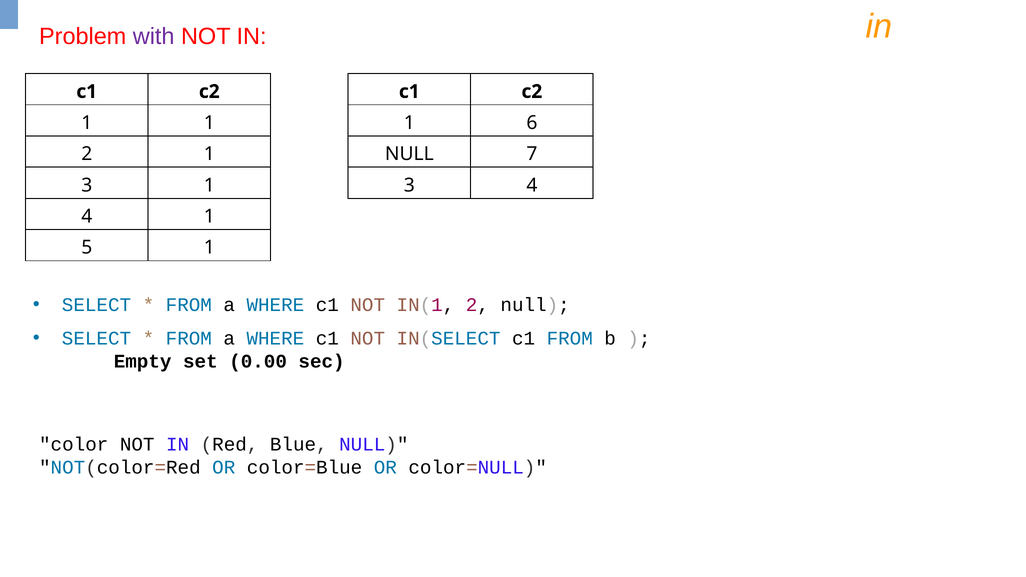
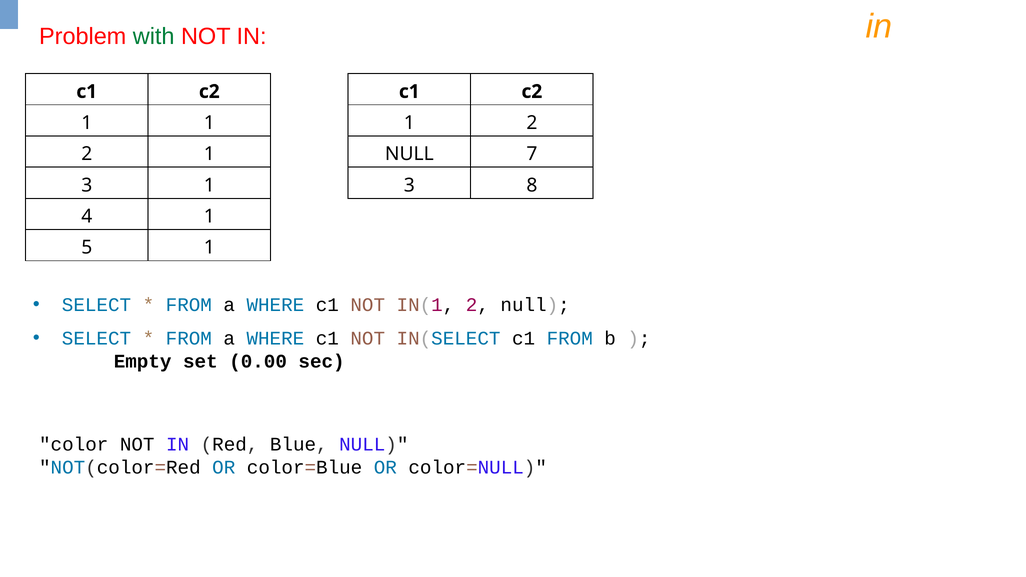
with colour: purple -> green
6 at (532, 123): 6 -> 2
3 4: 4 -> 8
